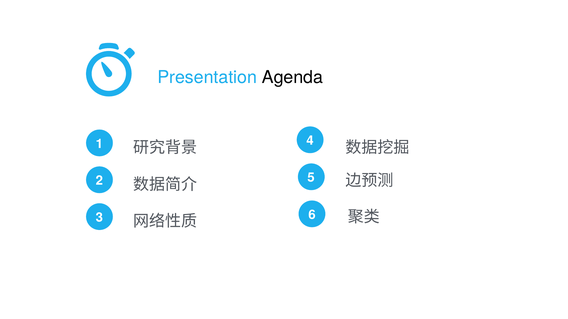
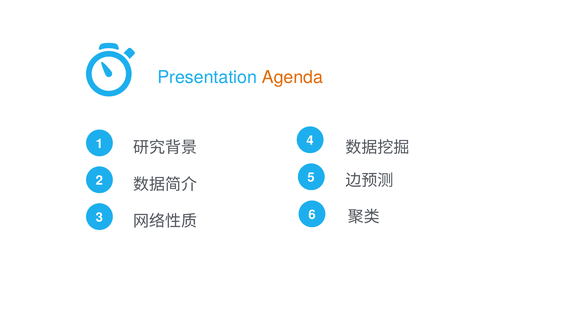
Agenda colour: black -> orange
